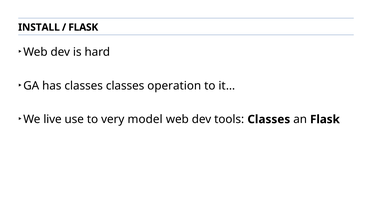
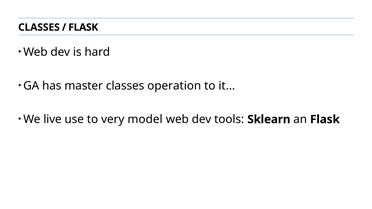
INSTALL at (39, 27): INSTALL -> CLASSES
has classes: classes -> master
tools Classes: Classes -> Sklearn
